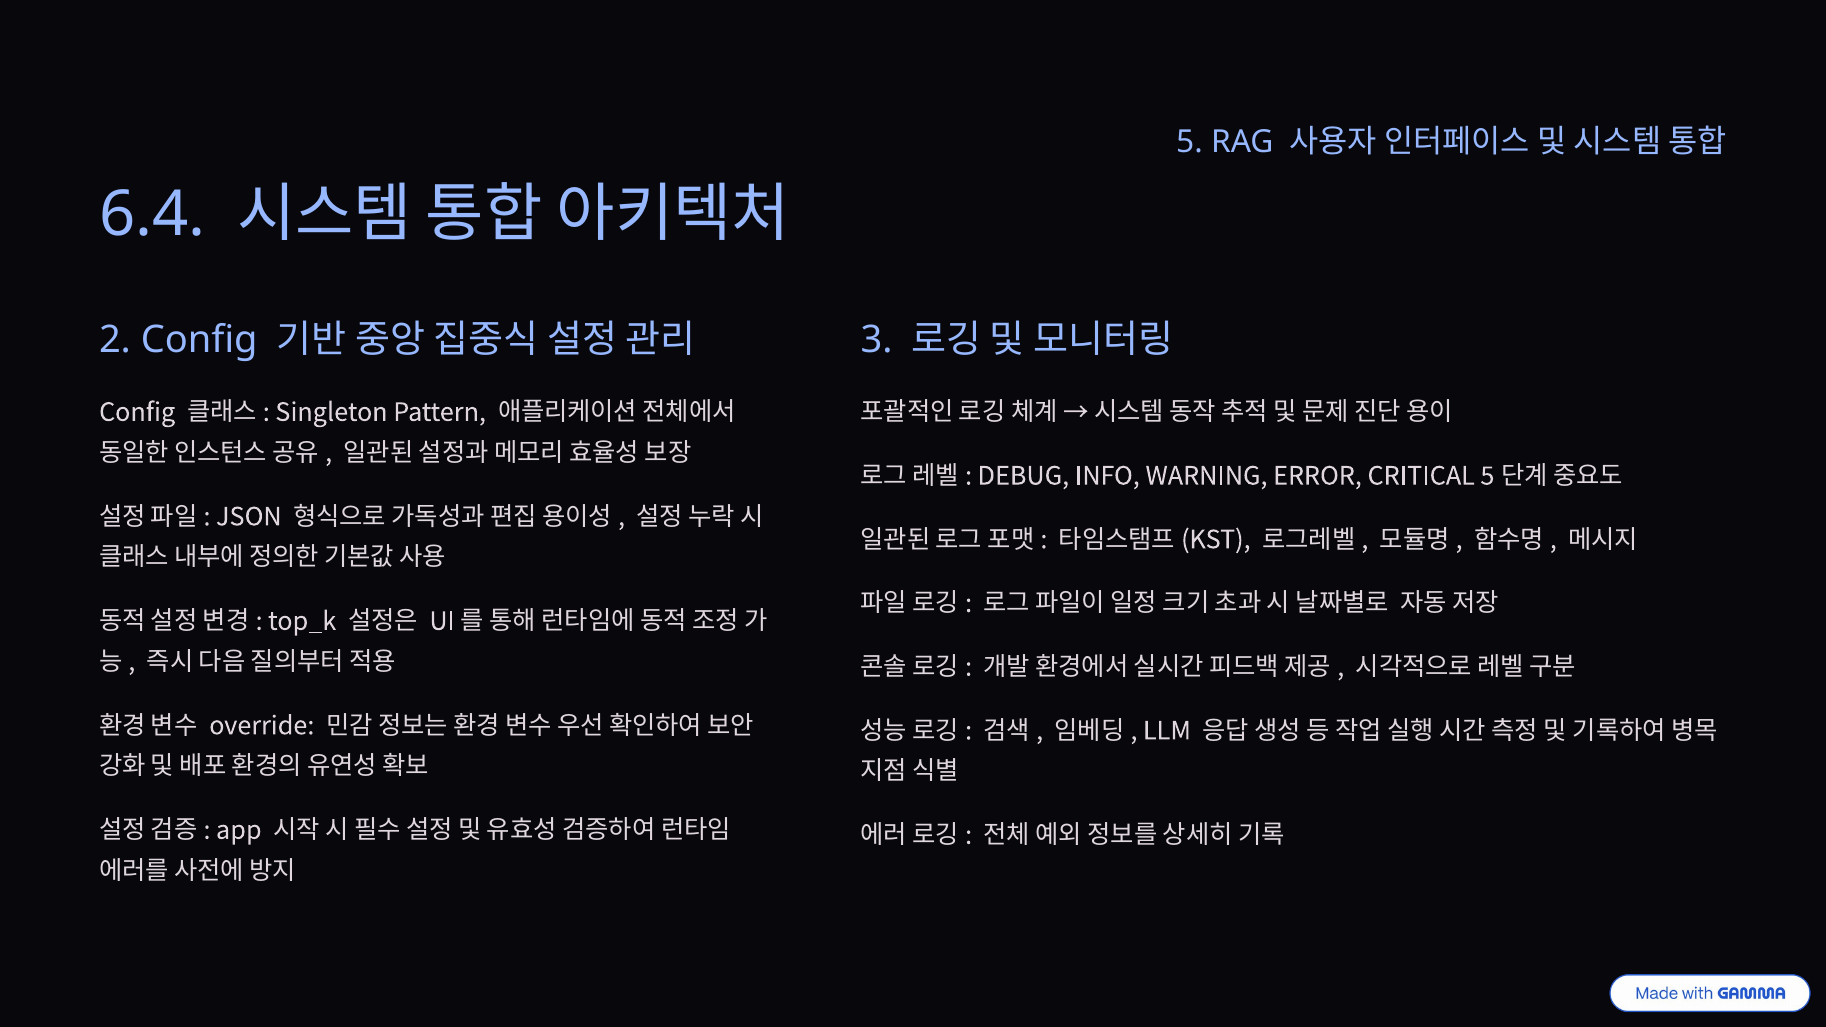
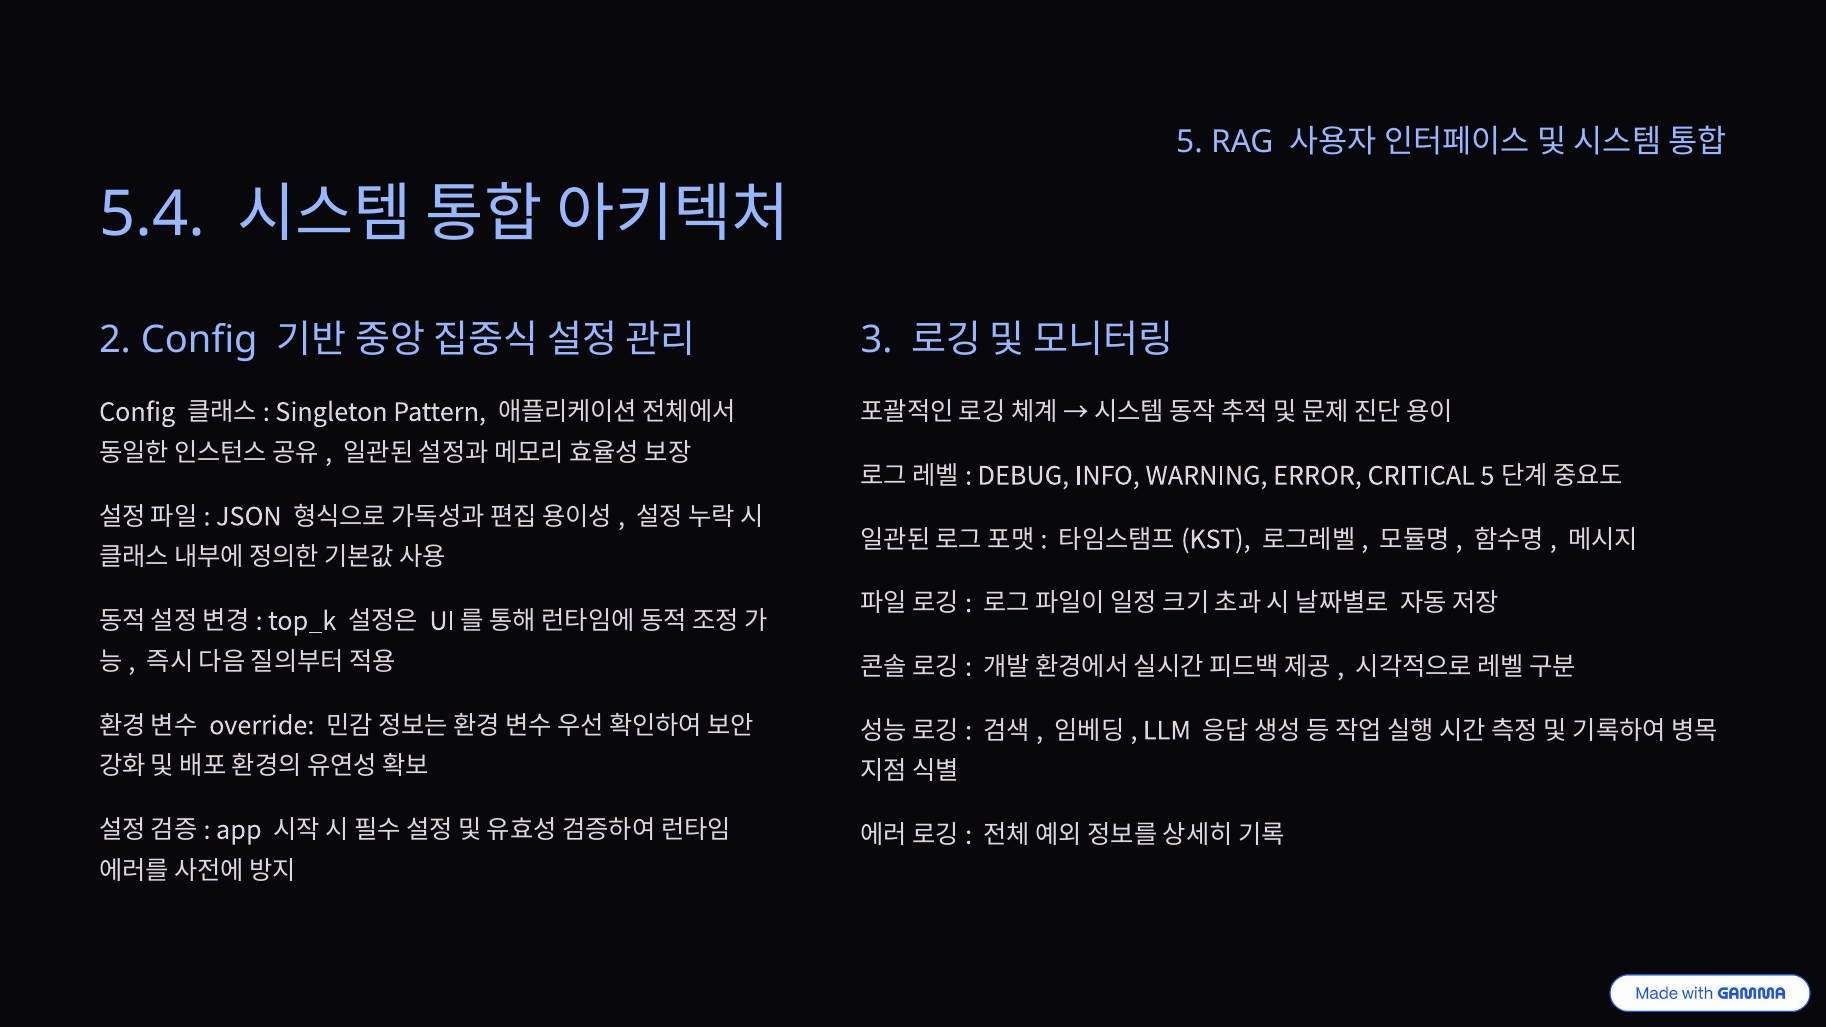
6.4: 6.4 -> 5.4
